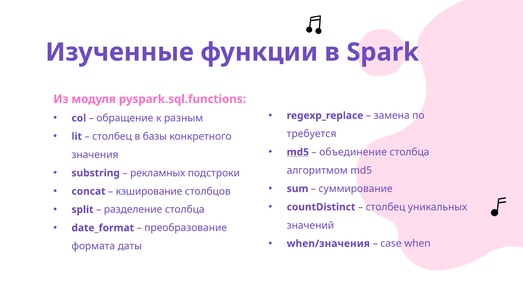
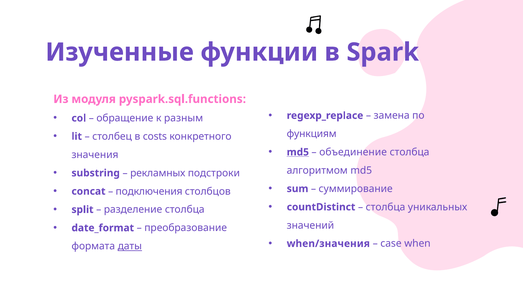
требуется: требуется -> функциям
базы: базы -> costs
кэширование: кэширование -> подключения
столбец at (386, 207): столбец -> столбца
даты underline: none -> present
